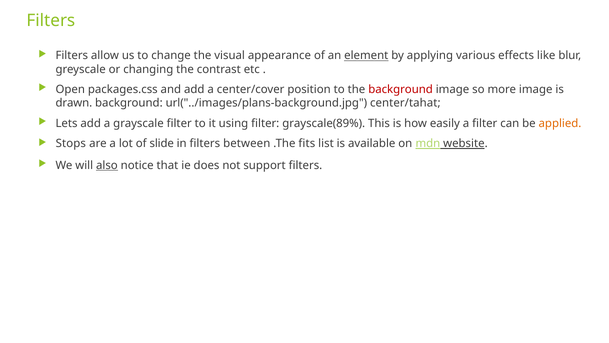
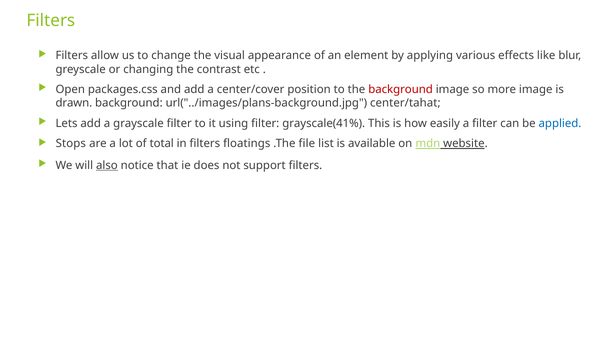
element underline: present -> none
grayscale(89%: grayscale(89% -> grayscale(41%
applied colour: orange -> blue
slide: slide -> total
between: between -> floatings
fits: fits -> file
